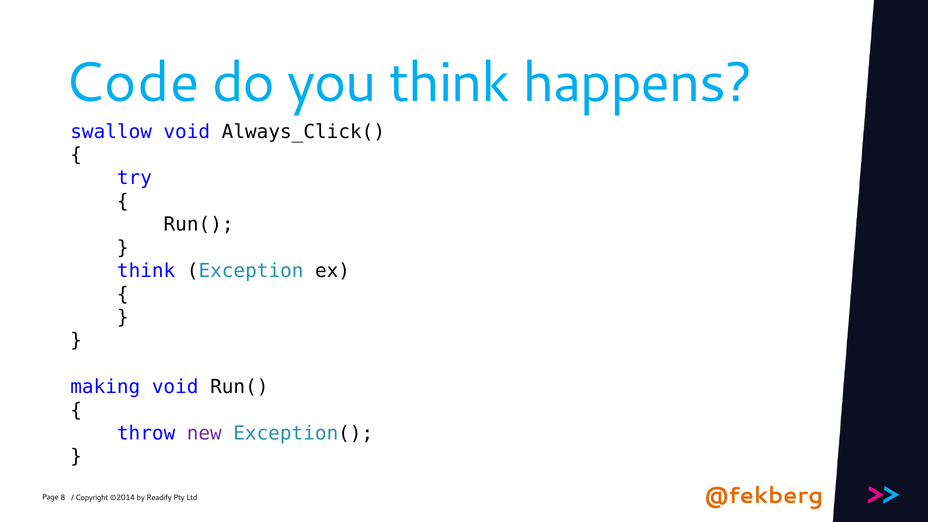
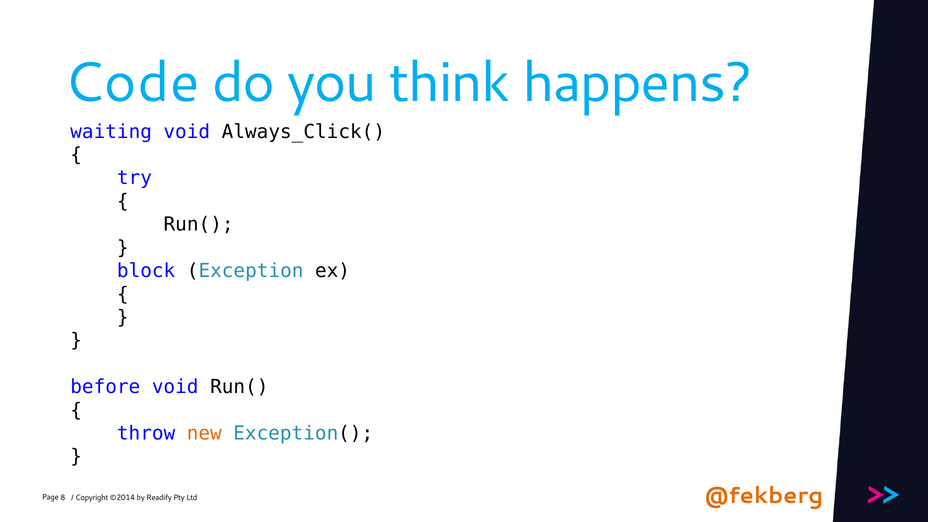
swallow: swallow -> waiting
think at (146, 271): think -> block
making: making -> before
new colour: purple -> orange
